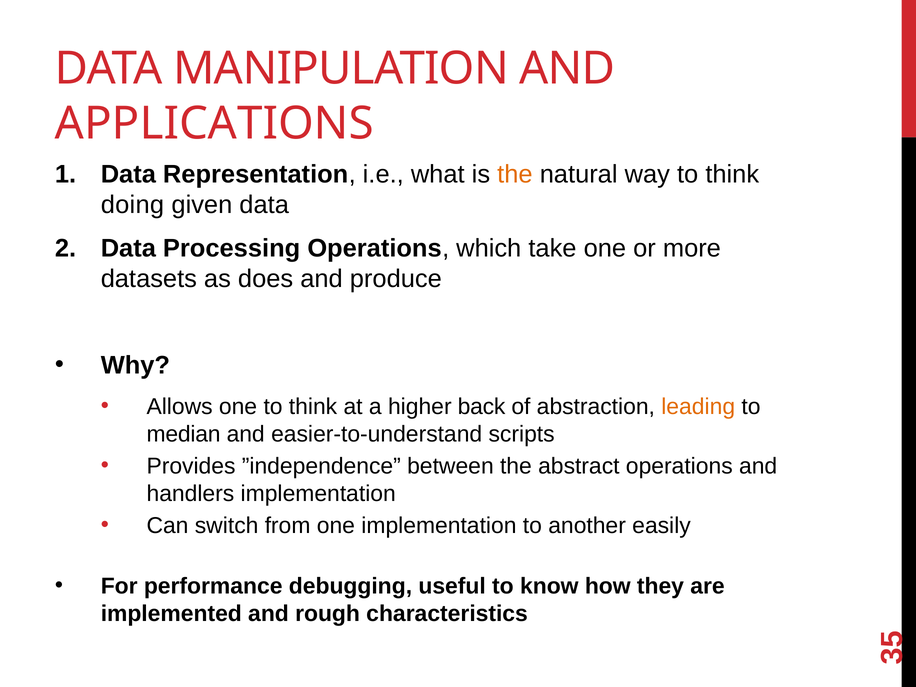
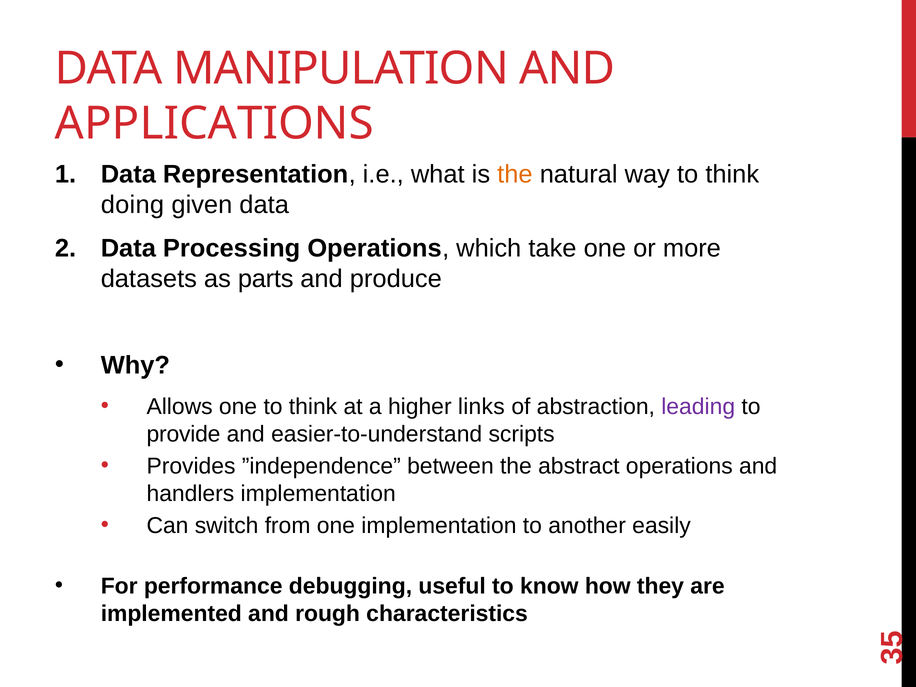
does: does -> parts
back: back -> links
leading colour: orange -> purple
median: median -> provide
